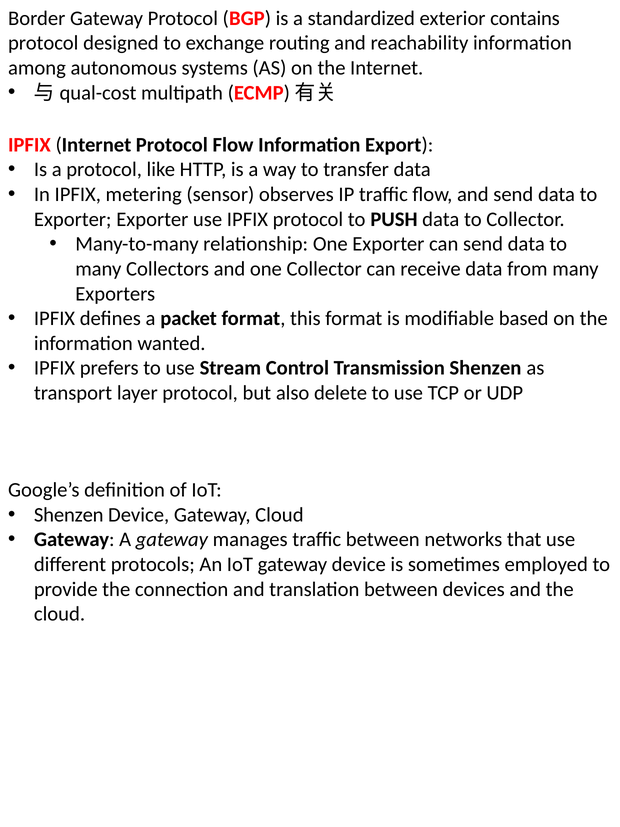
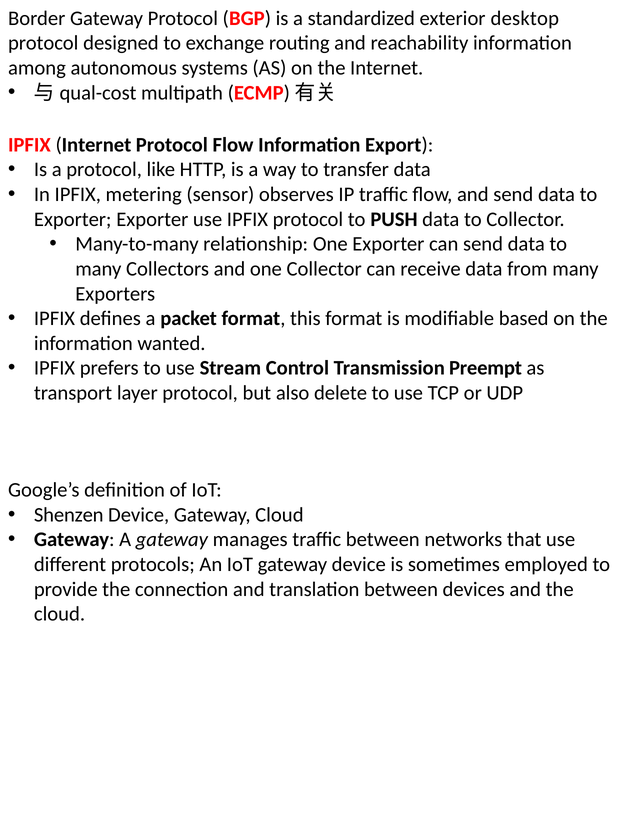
contains: contains -> desktop
Transmission Shenzen: Shenzen -> Preempt
